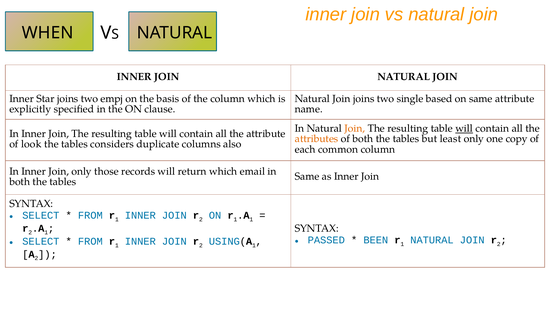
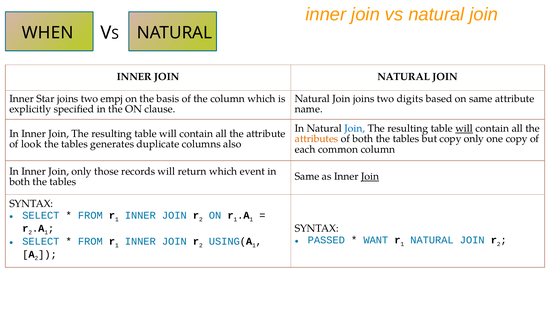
single: single -> digits
Join at (355, 128) colour: orange -> blue
but least: least -> copy
considers: considers -> generates
email: email -> event
Join at (370, 176) underline: none -> present
BEEN: BEEN -> WANT
